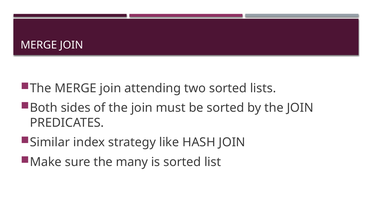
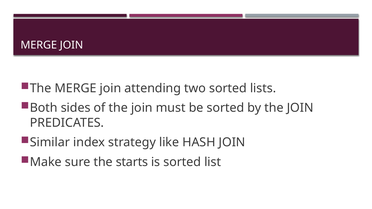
many: many -> starts
